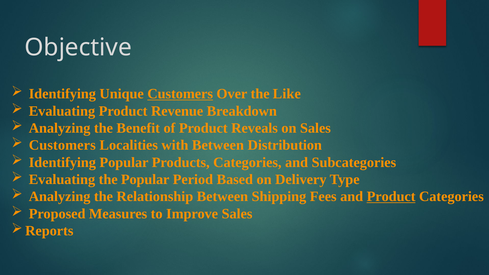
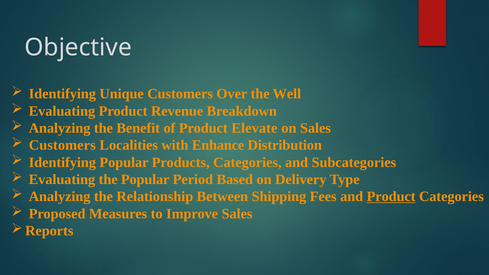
Customers at (180, 94) underline: present -> none
Like: Like -> Well
Reveals: Reveals -> Elevate
with Between: Between -> Enhance
